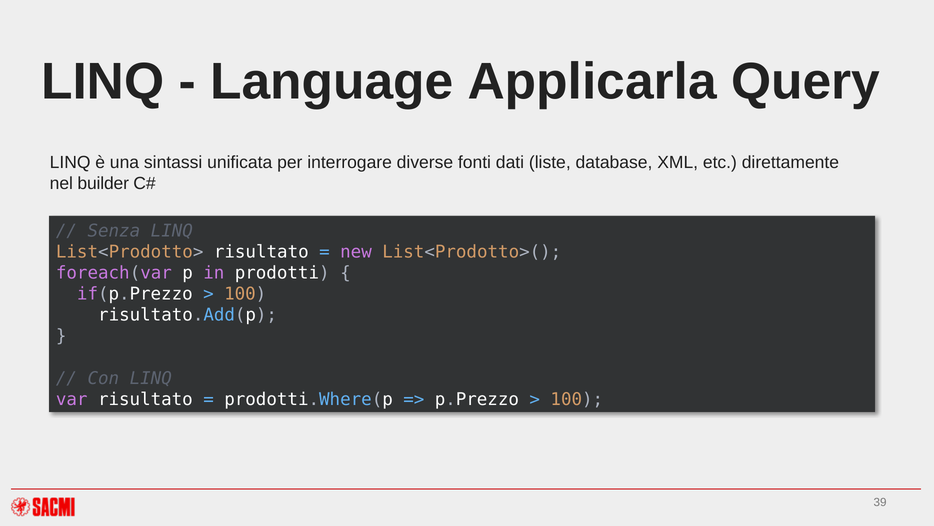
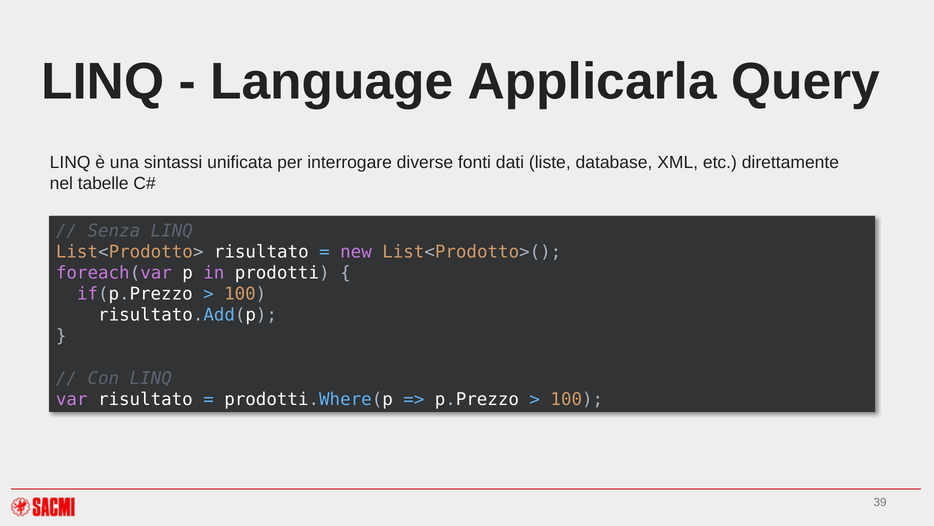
builder: builder -> tabelle
